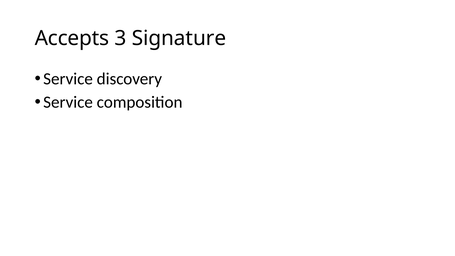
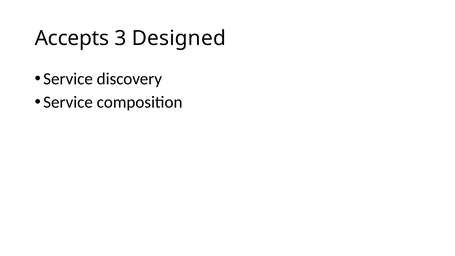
Signature: Signature -> Designed
